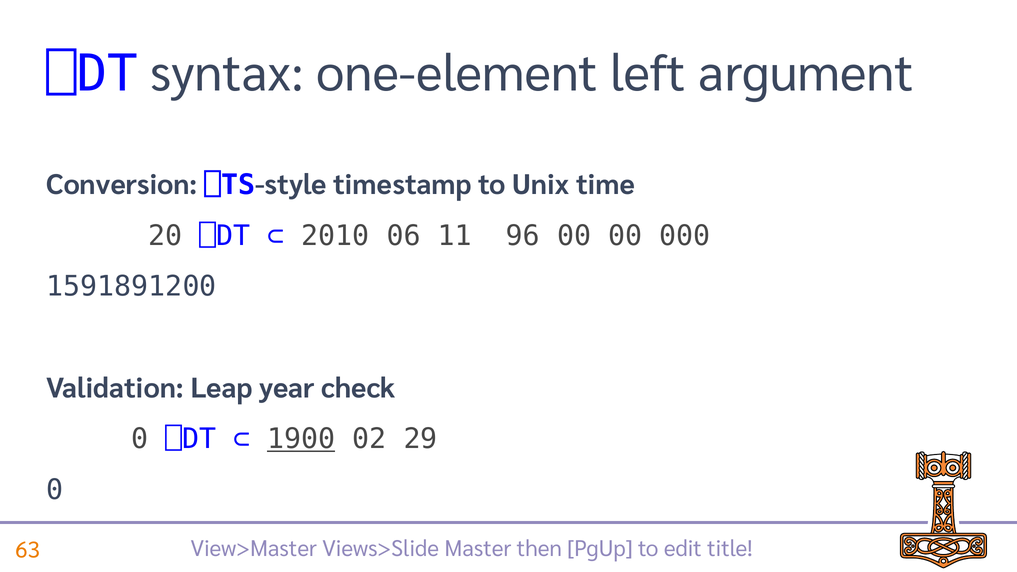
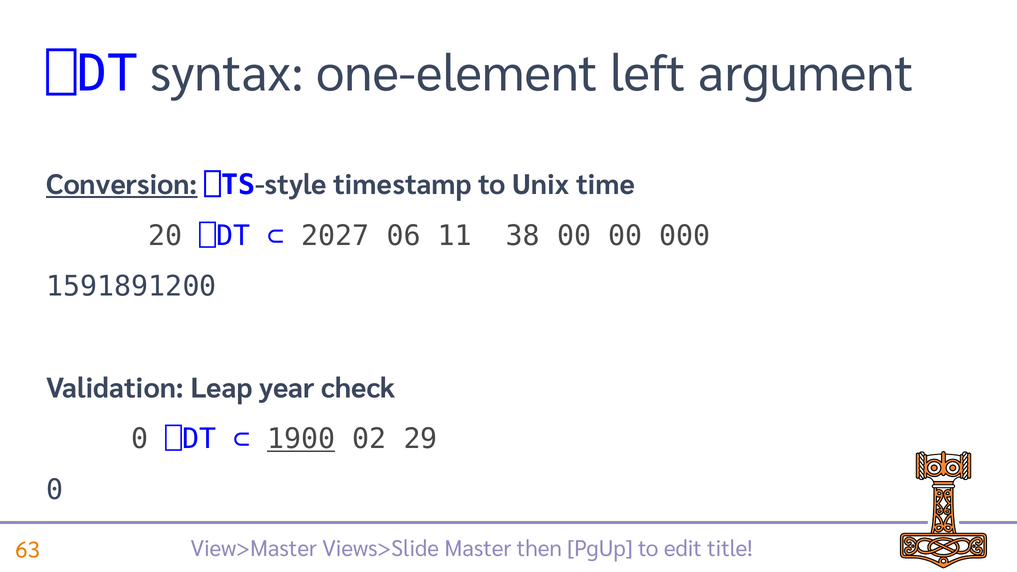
Conversion underline: none -> present
2010: 2010 -> 2027
96: 96 -> 38
